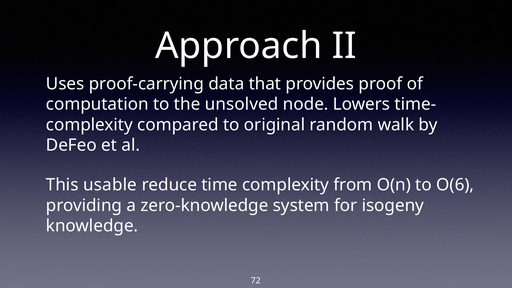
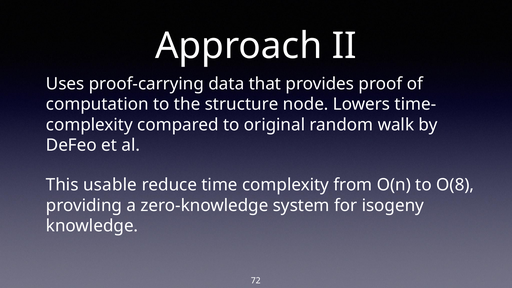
unsolved: unsolved -> structure
O(6: O(6 -> O(8
